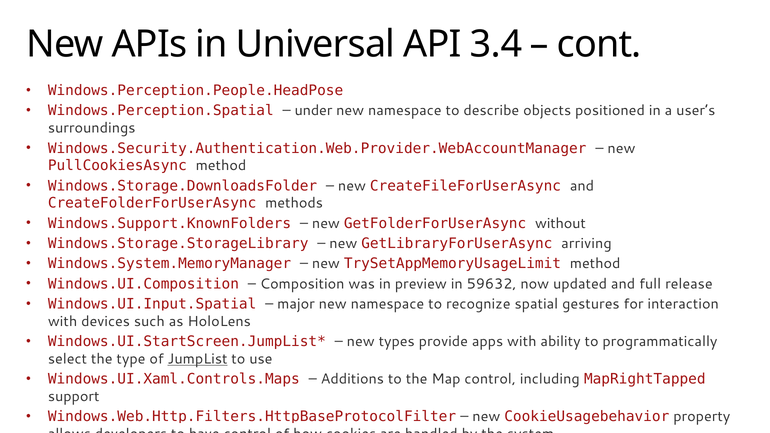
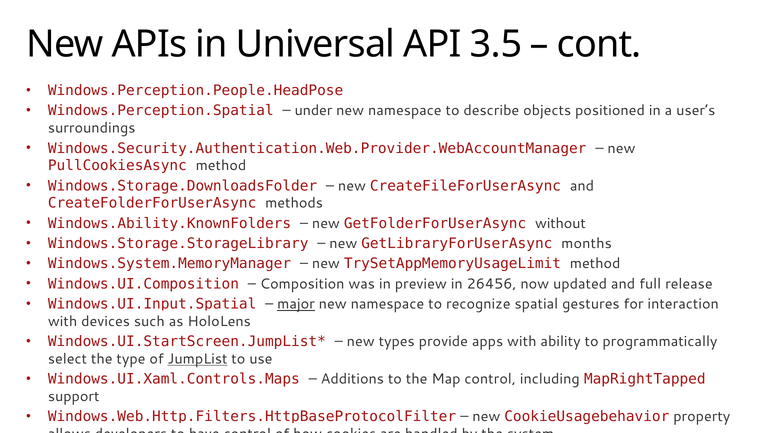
3.4: 3.4 -> 3.5
Windows.Support.KnownFolders: Windows.Support.KnownFolders -> Windows.Ability.KnownFolders
arriving: arriving -> months
59632: 59632 -> 26456
major underline: none -> present
